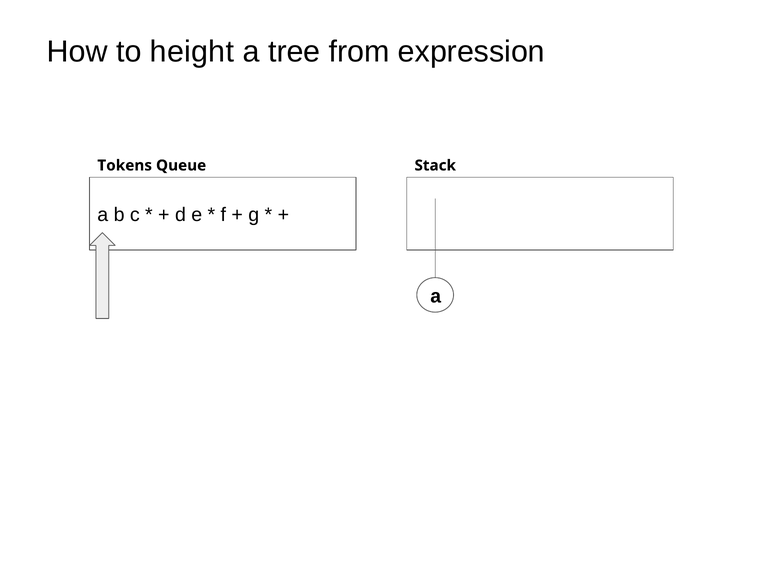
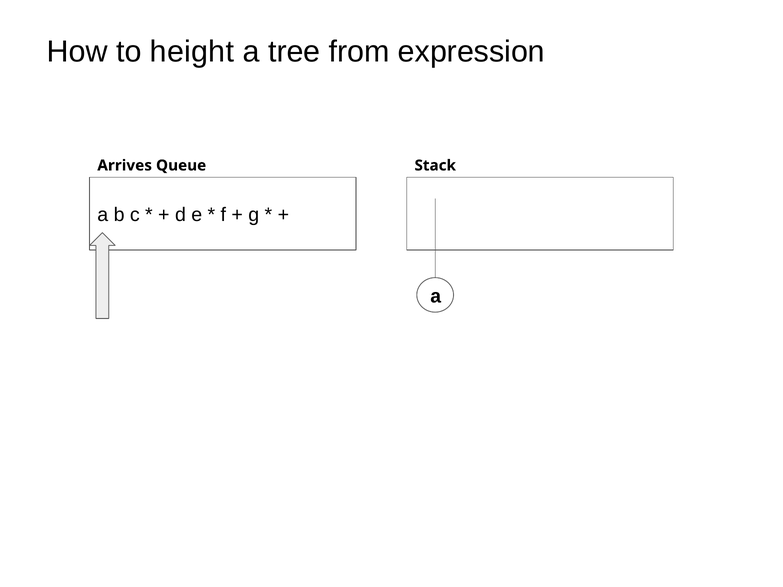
Tokens: Tokens -> Arrives
